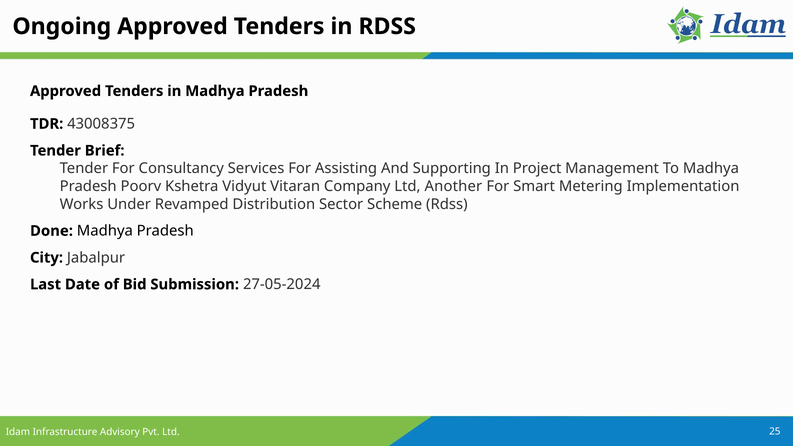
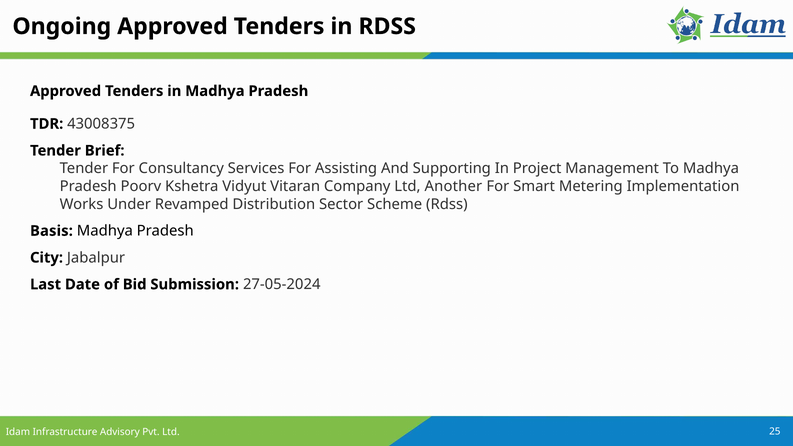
Done: Done -> Basis
